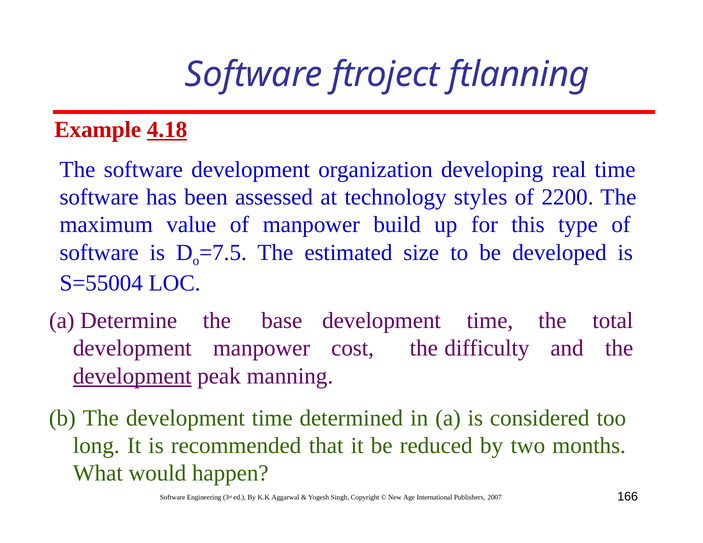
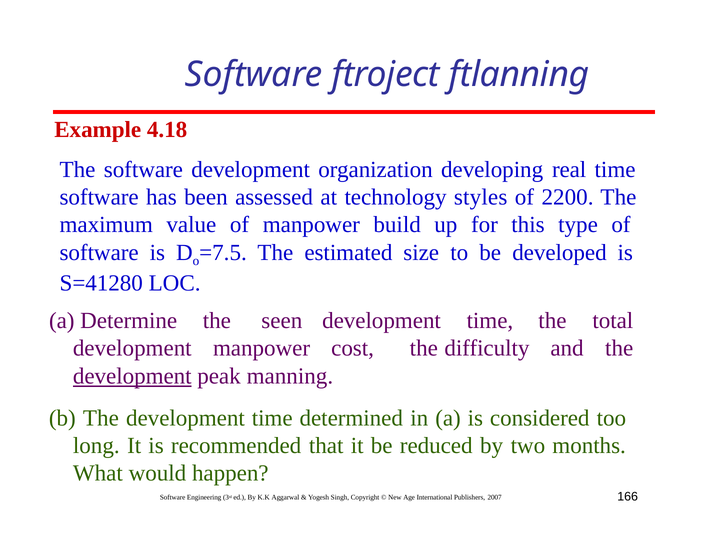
4.18 underline: present -> none
S=55004: S=55004 -> S=41280
base: base -> seen
